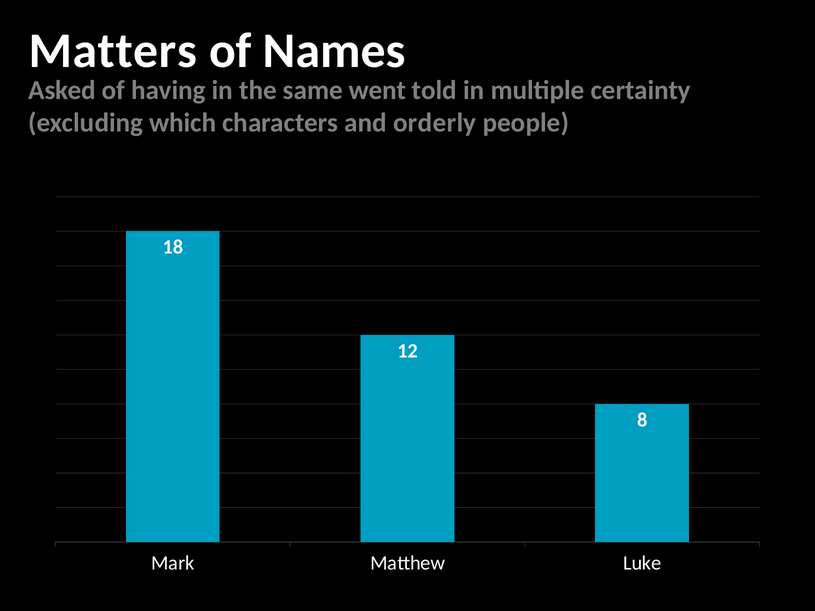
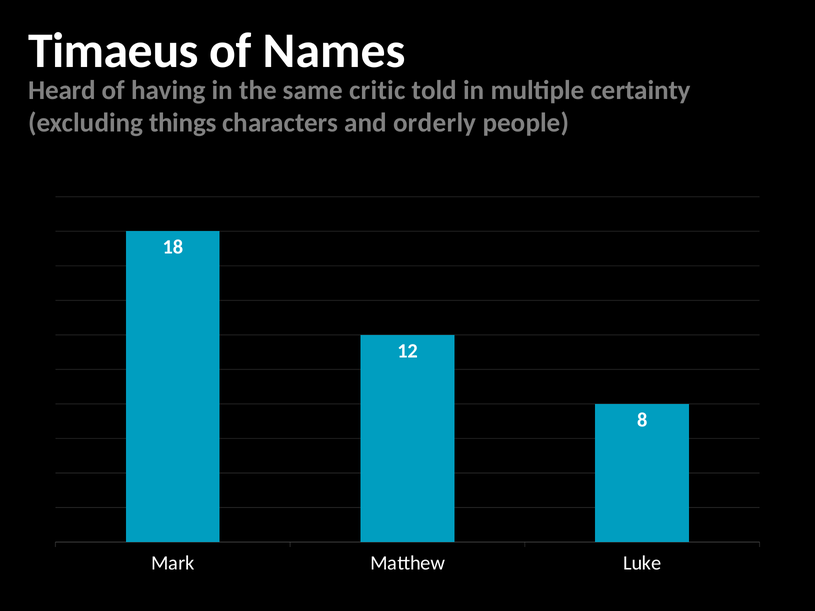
Matters: Matters -> Timaeus
Asked: Asked -> Heard
went: went -> critic
which: which -> things
